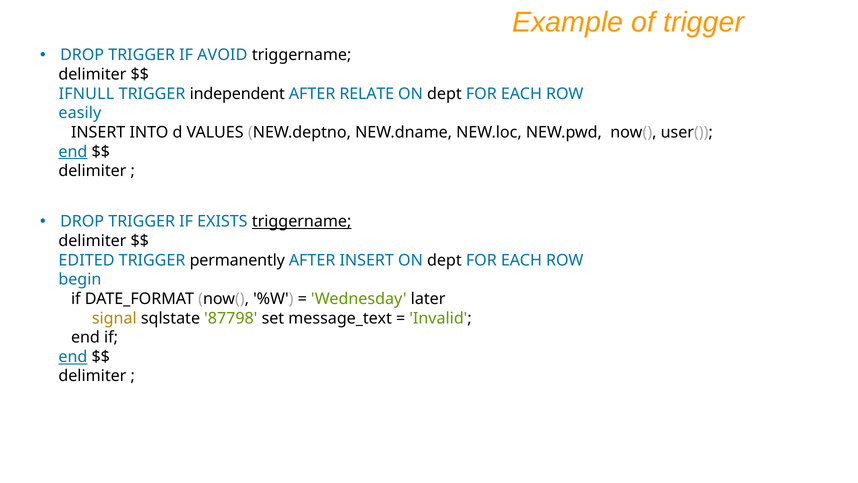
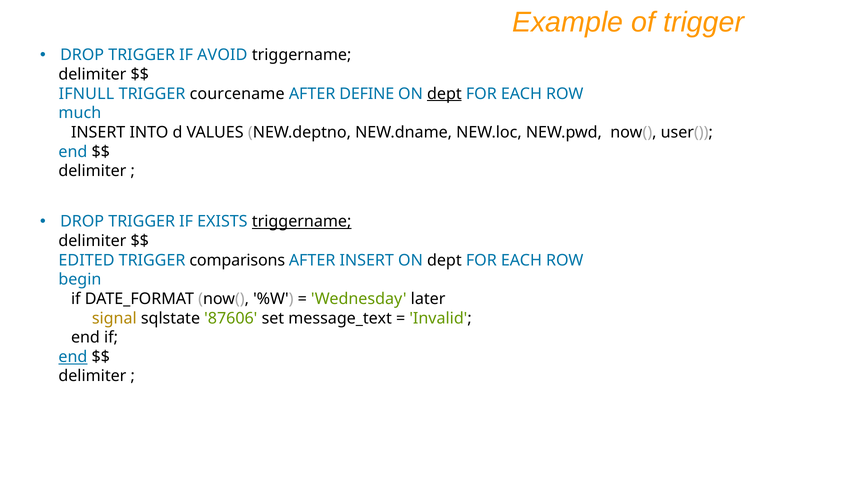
independent: independent -> courcename
RELATE: RELATE -> DEFINE
dept at (444, 94) underline: none -> present
easily: easily -> much
end at (73, 152) underline: present -> none
permanently: permanently -> comparisons
87798: 87798 -> 87606
